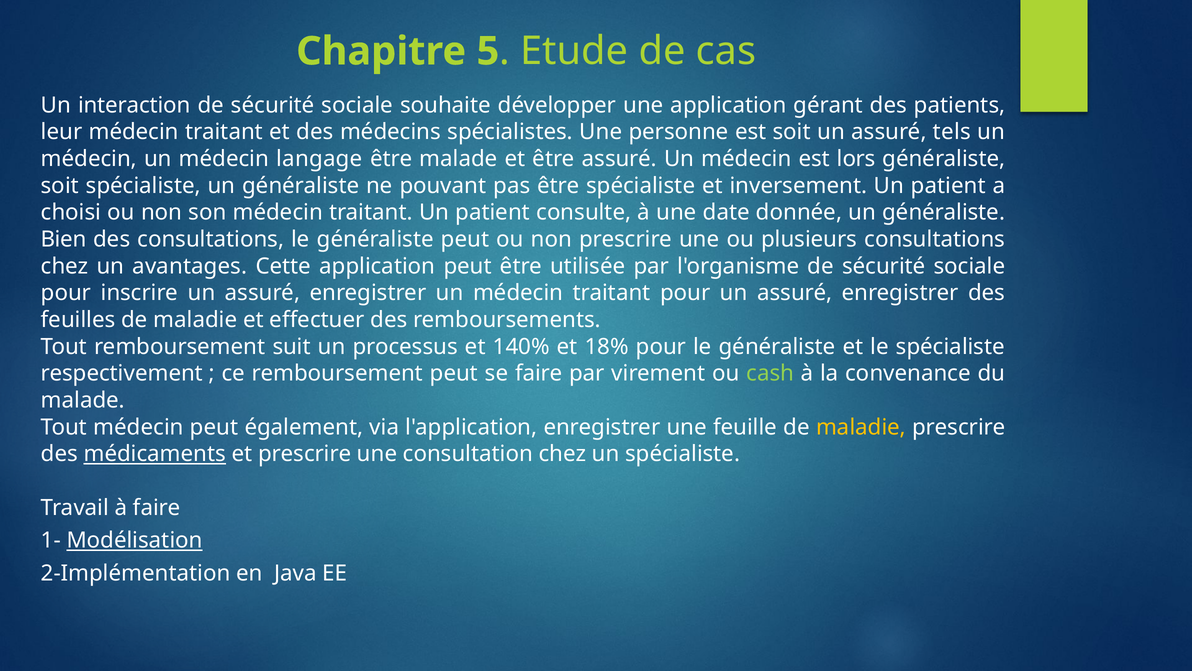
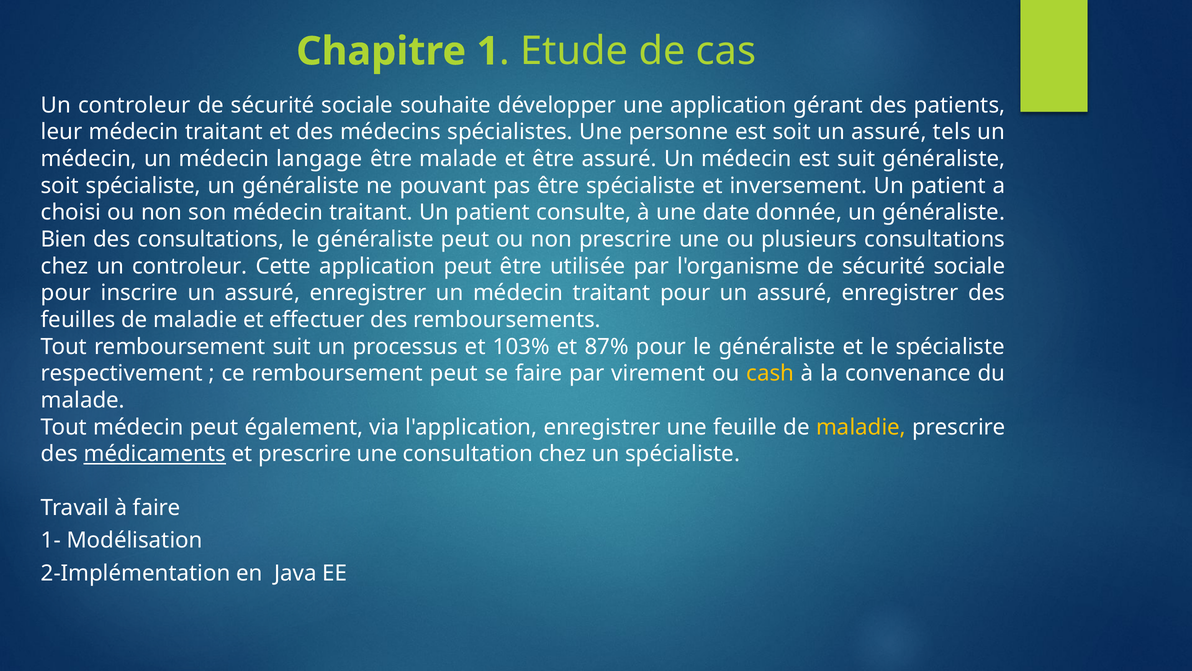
5: 5 -> 1
interaction at (134, 105): interaction -> controleur
est lors: lors -> suit
chez un avantages: avantages -> controleur
140%: 140% -> 103%
18%: 18% -> 87%
cash colour: light green -> yellow
Modélisation underline: present -> none
